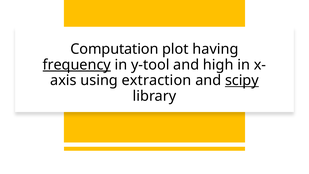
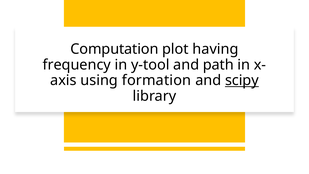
frequency underline: present -> none
high: high -> path
extraction: extraction -> formation
